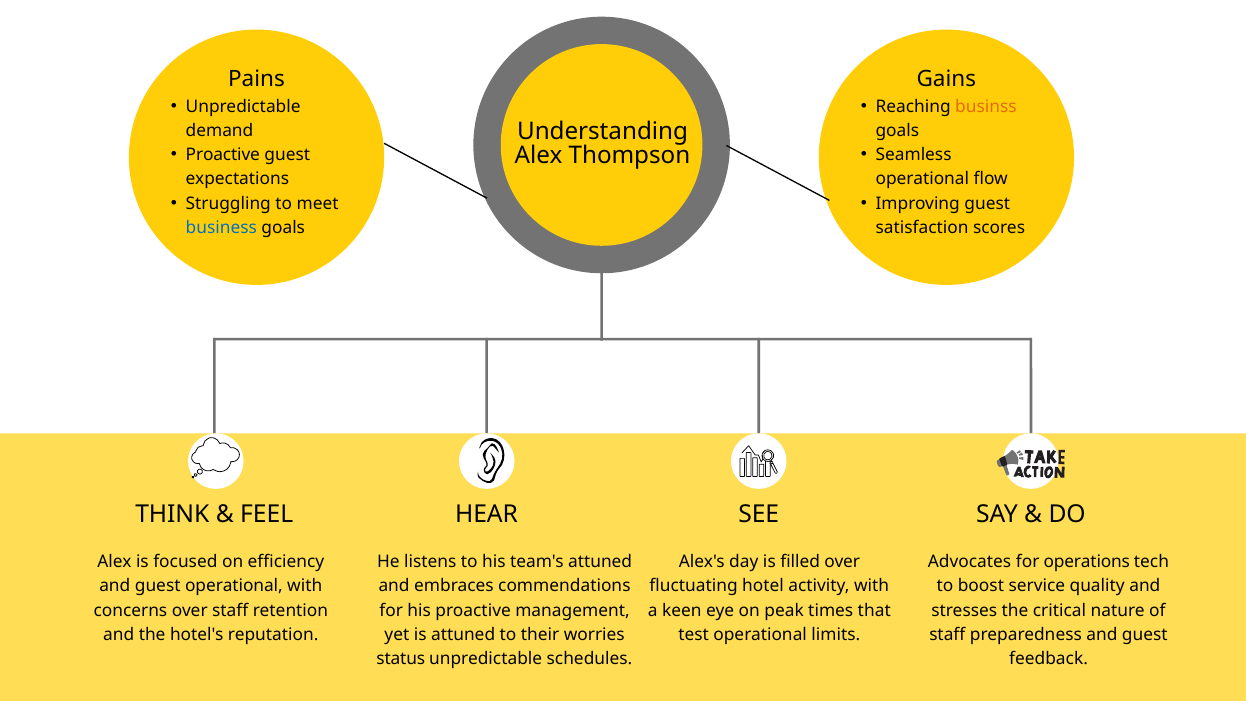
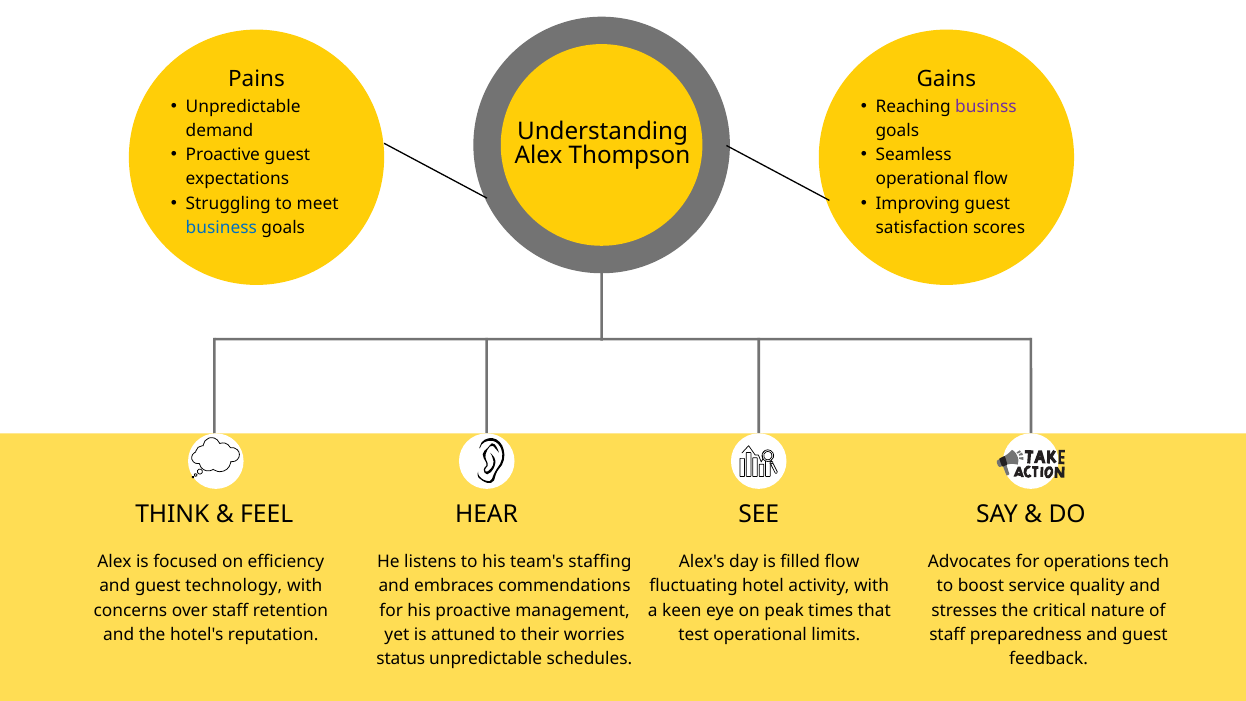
businss colour: orange -> purple
team's attuned: attuned -> staffing
filled over: over -> flow
guest operational: operational -> technology
